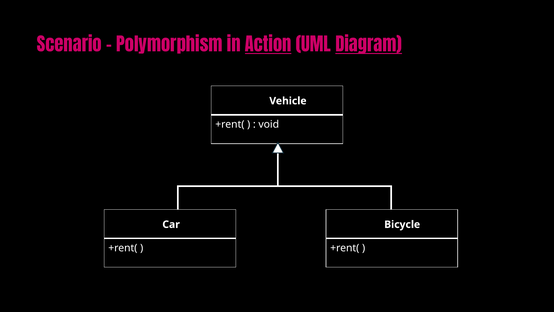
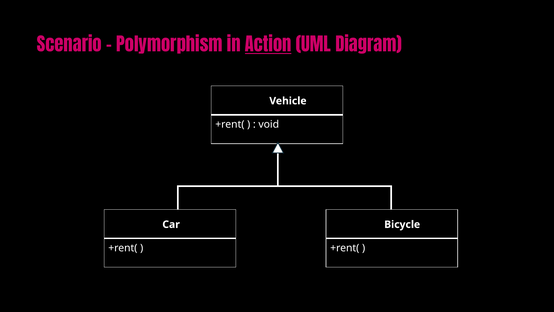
Diagram underline: present -> none
